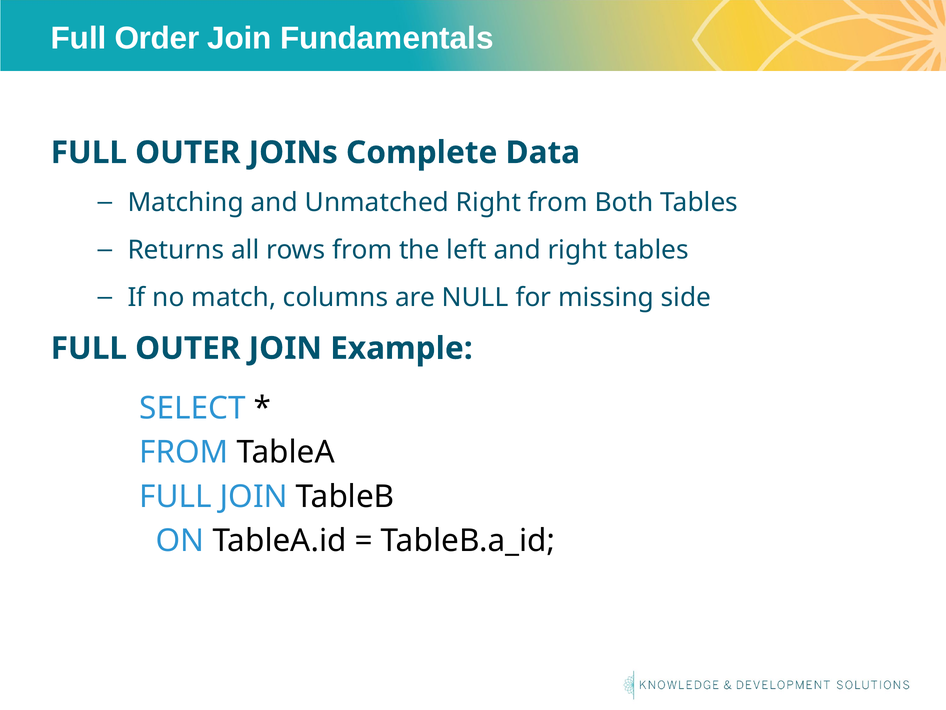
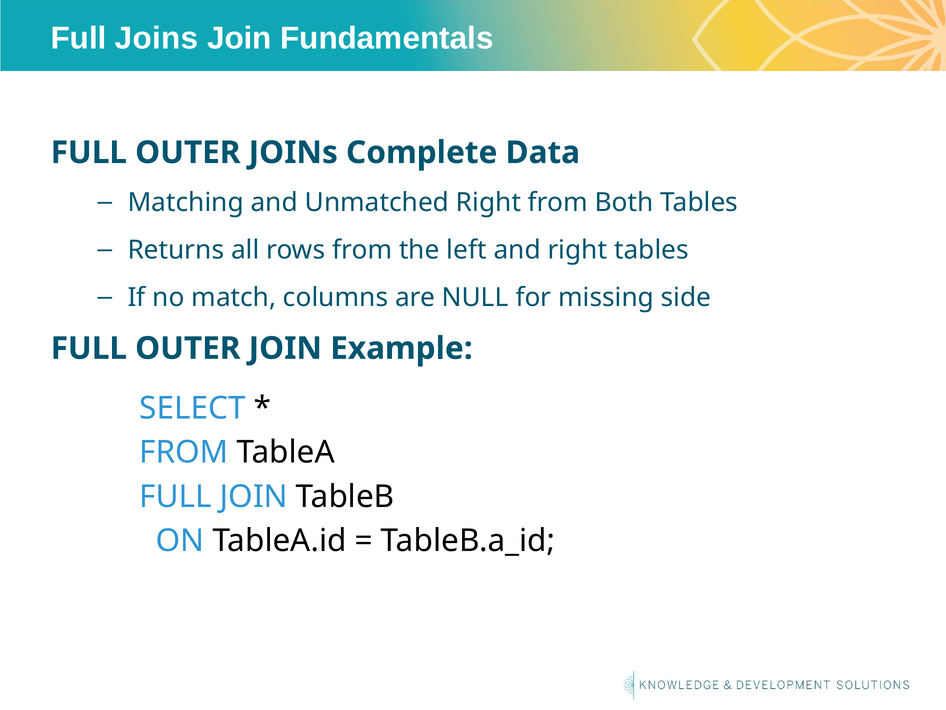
Full Order: Order -> Joins
